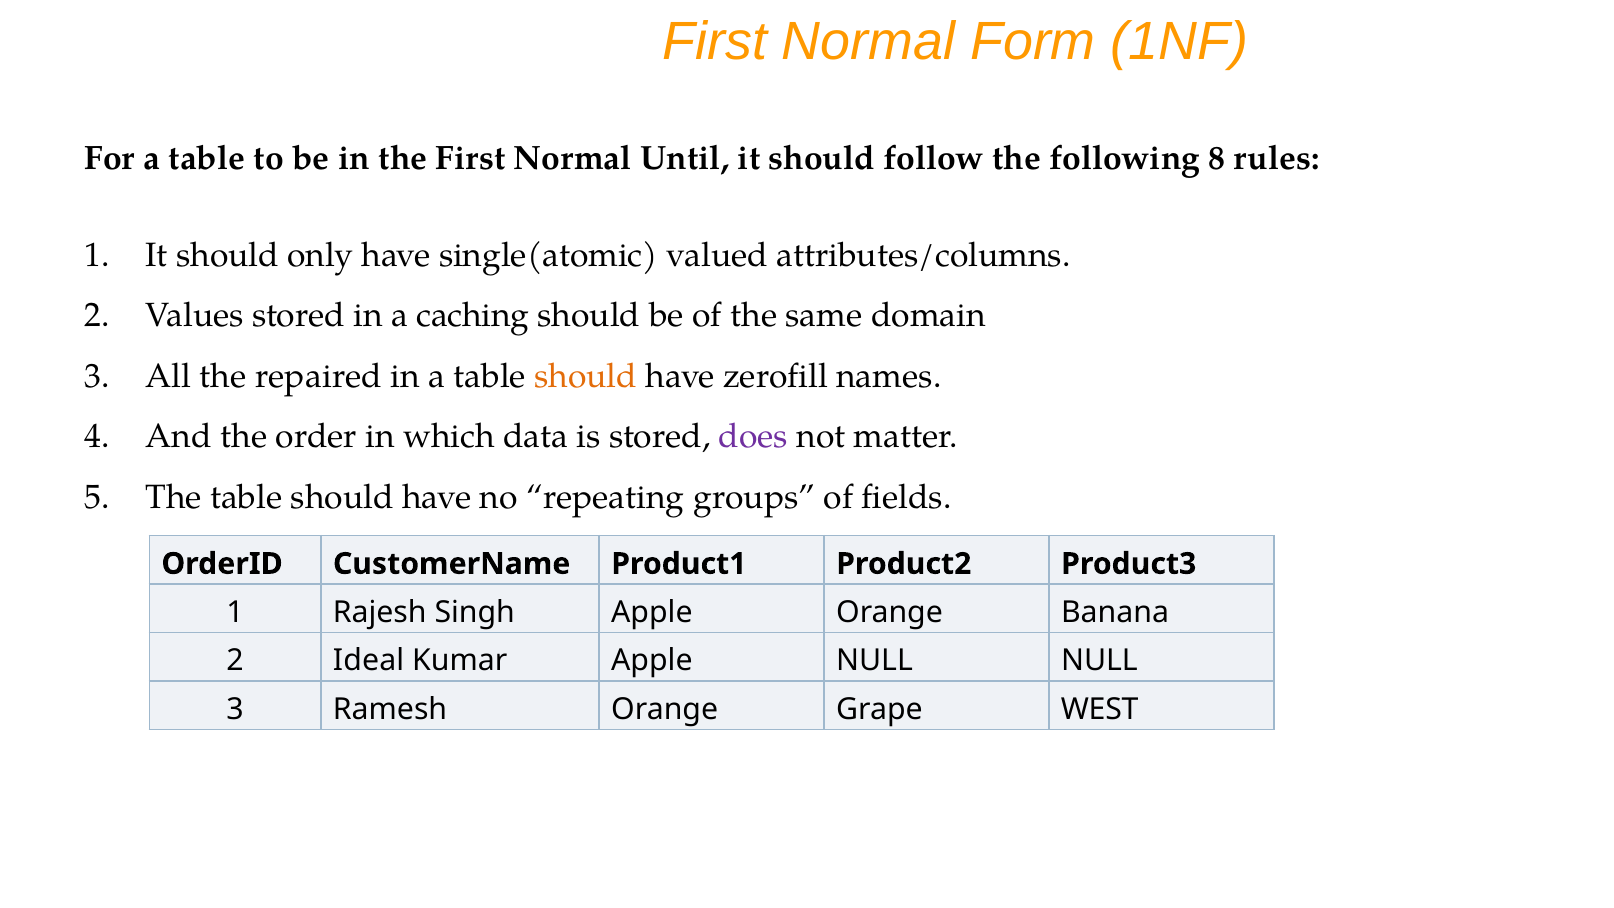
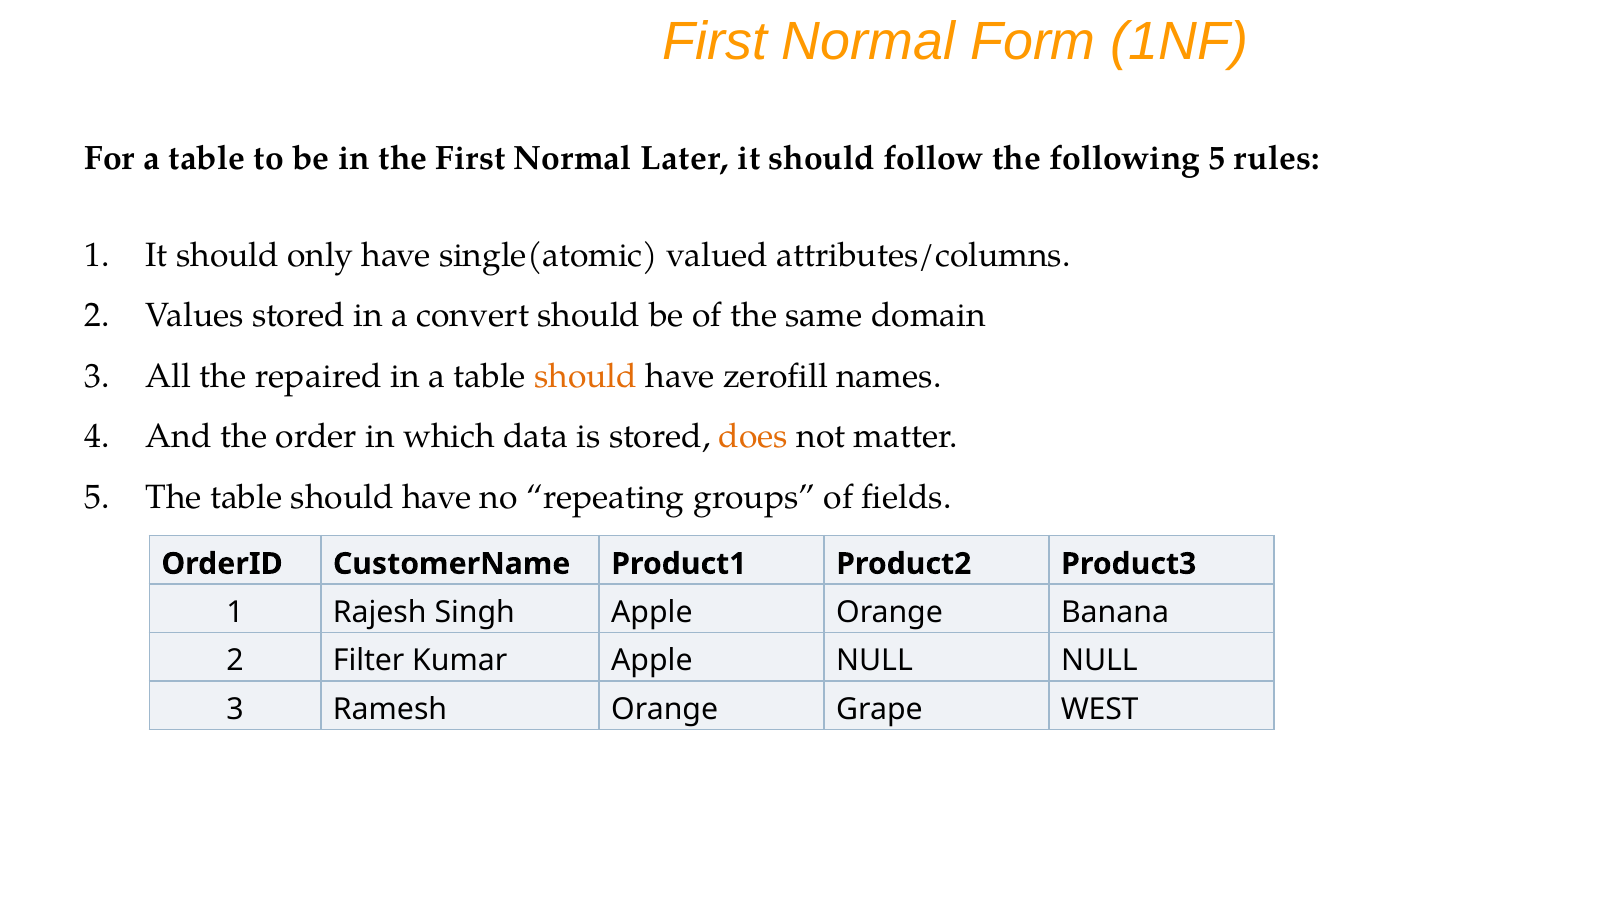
Until: Until -> Later
following 8: 8 -> 5
caching: caching -> convert
does colour: purple -> orange
Ideal: Ideal -> Filter
